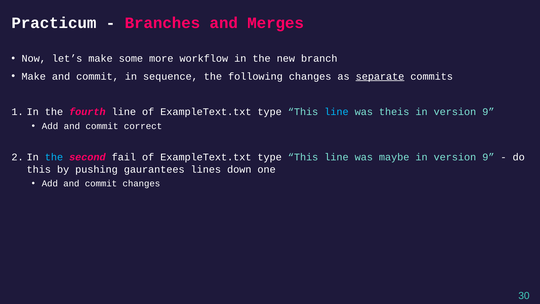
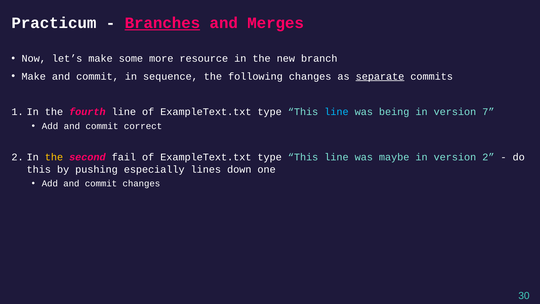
Branches underline: none -> present
workflow: workflow -> resource
theis: theis -> being
9 at (488, 112): 9 -> 7
the at (54, 157) colour: light blue -> yellow
9 at (488, 157): 9 -> 2
gaurantees: gaurantees -> especially
